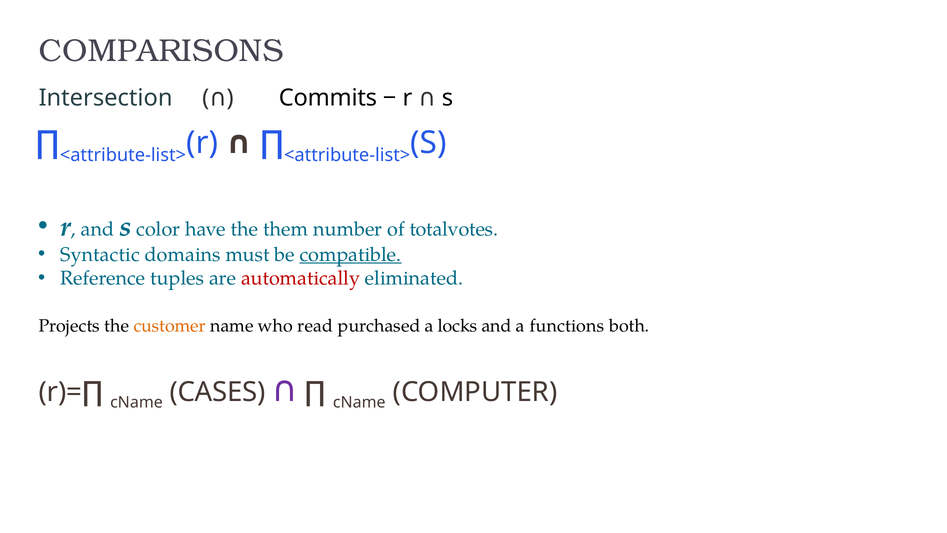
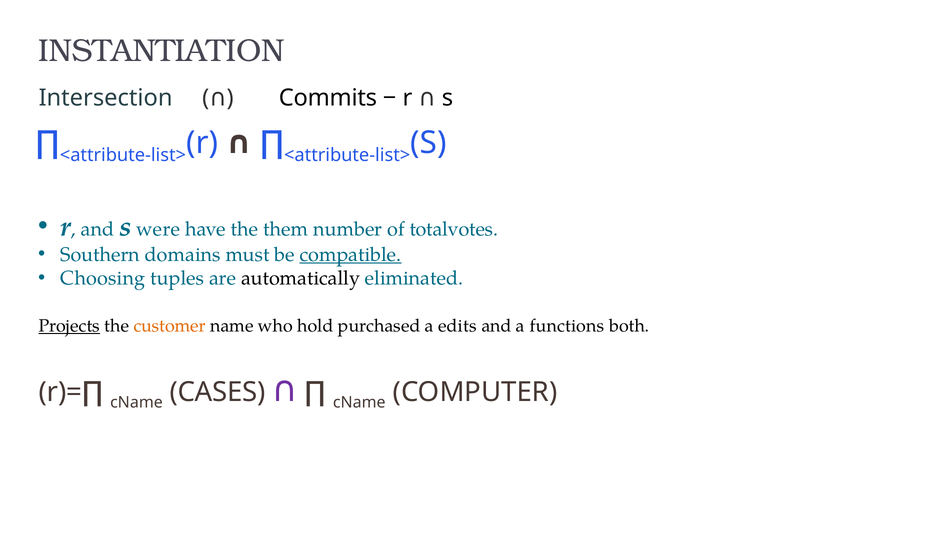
COMPARISONS: COMPARISONS -> INSTANTIATION
color: color -> were
Syntactic: Syntactic -> Southern
Reference: Reference -> Choosing
automatically colour: red -> black
Projects underline: none -> present
read: read -> hold
locks: locks -> edits
